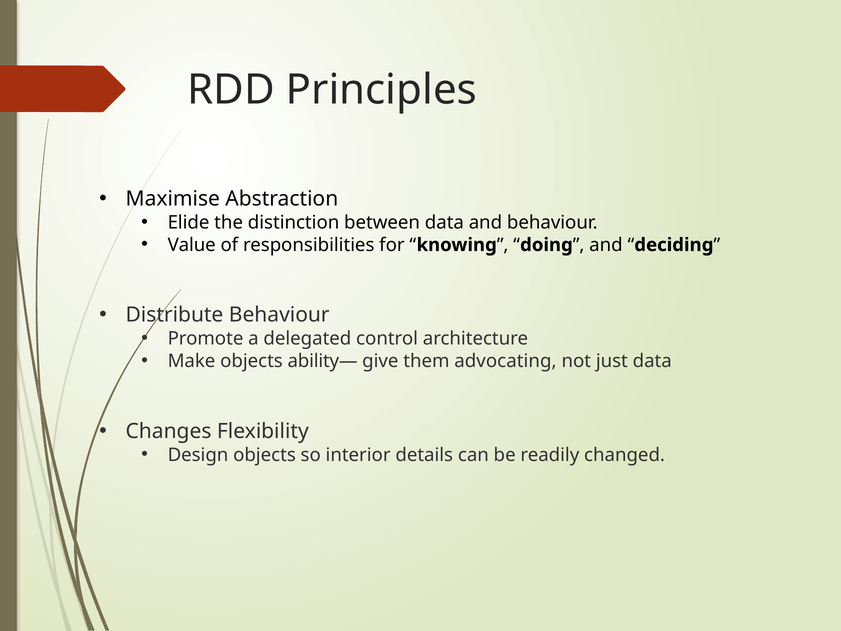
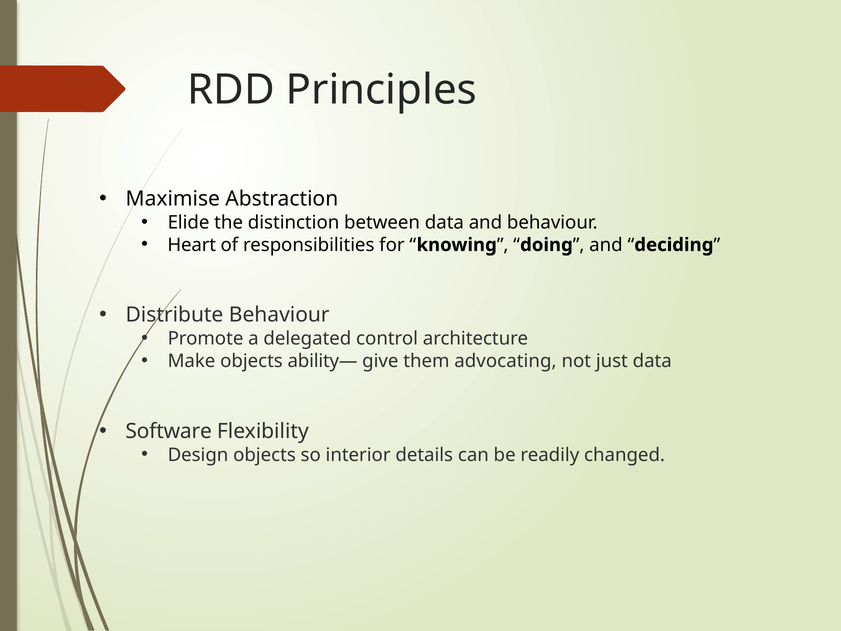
Value: Value -> Heart
Changes: Changes -> Software
